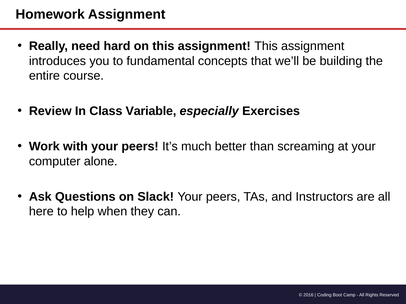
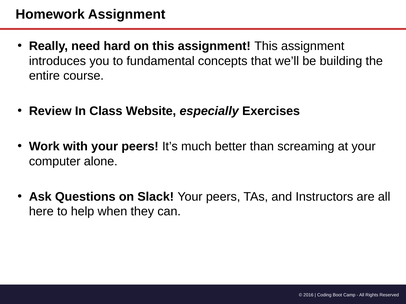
Variable: Variable -> Website
